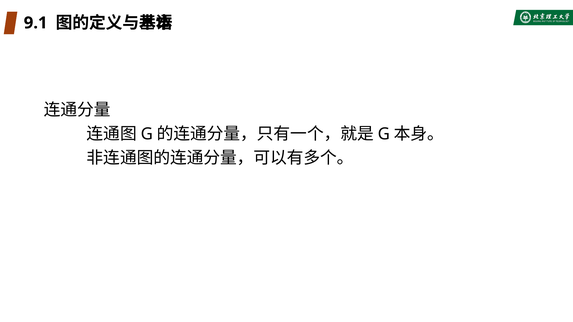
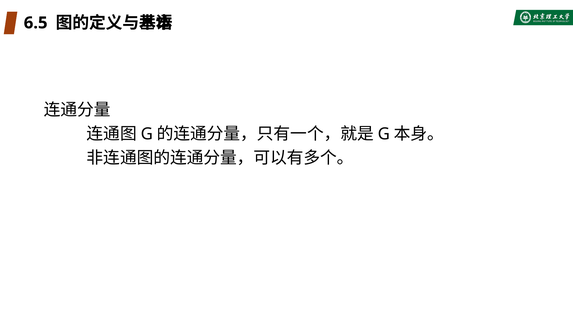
9.1: 9.1 -> 6.5
